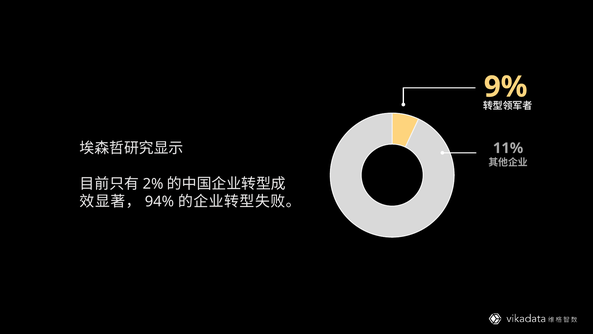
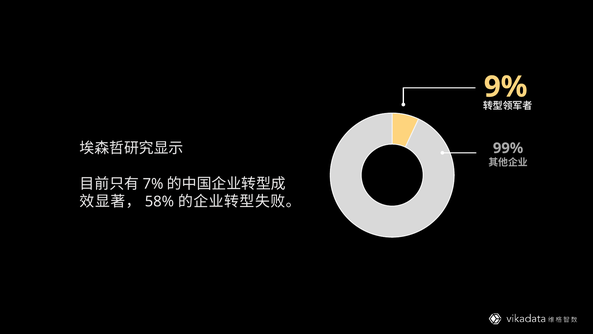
11%: 11% -> 99%
2%: 2% -> 7%
94%: 94% -> 58%
